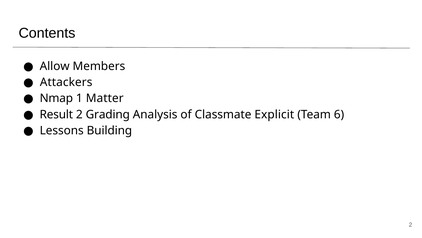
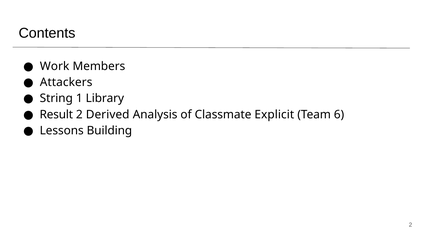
Allow: Allow -> Work
Nmap: Nmap -> String
Matter: Matter -> Library
Grading: Grading -> Derived
